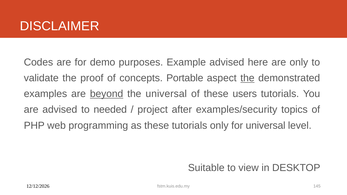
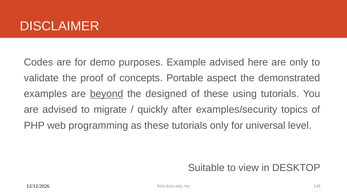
the at (247, 78) underline: present -> none
the universal: universal -> designed
users: users -> using
needed: needed -> migrate
project: project -> quickly
